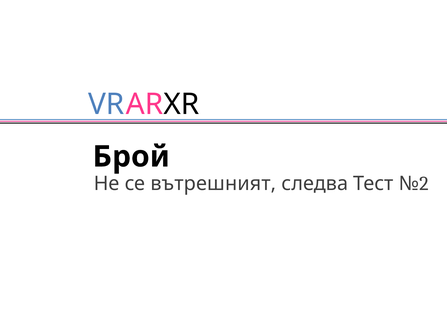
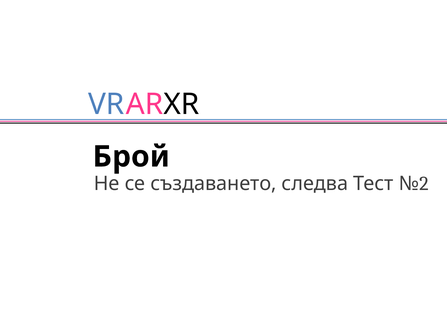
вътрешният: вътрешният -> създаването
